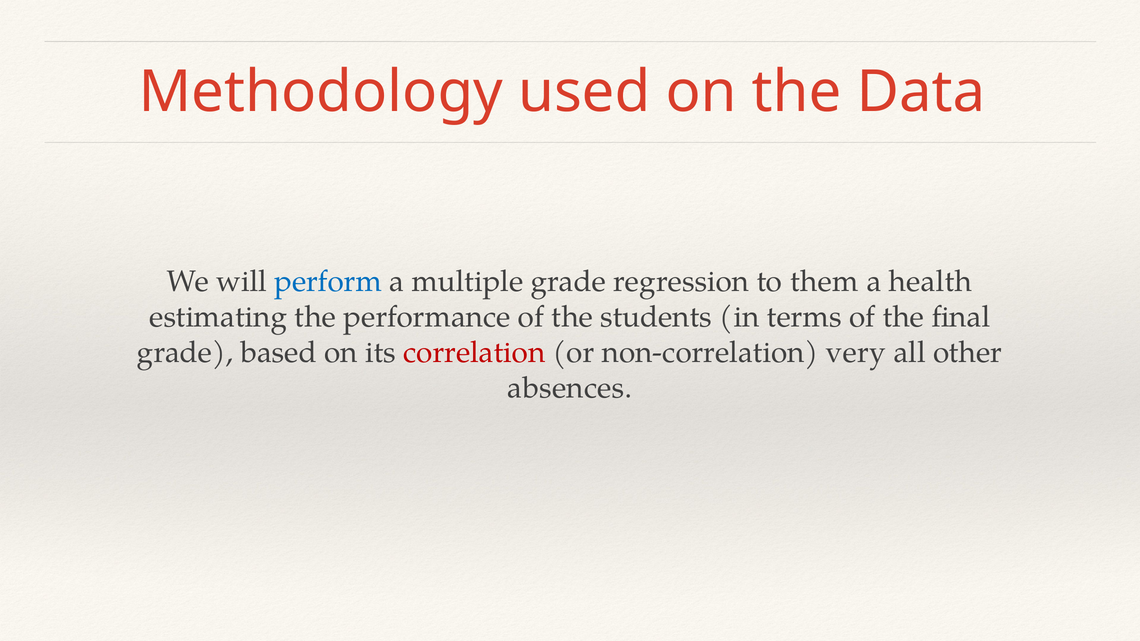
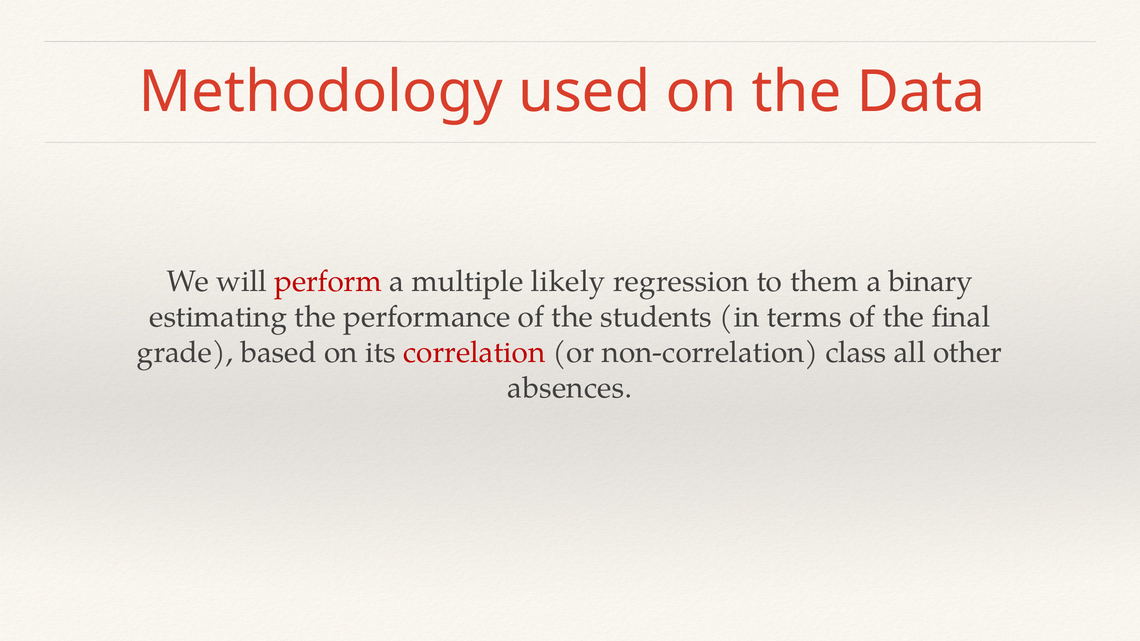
perform colour: blue -> red
multiple grade: grade -> likely
health: health -> binary
very: very -> class
